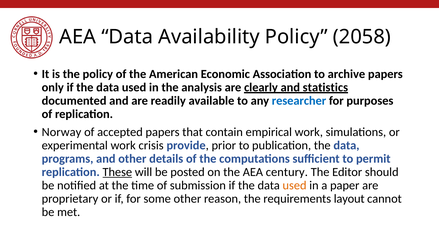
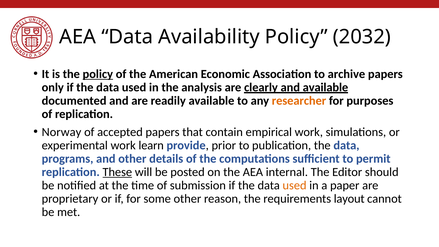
2058: 2058 -> 2032
policy at (98, 74) underline: none -> present
and statistics: statistics -> available
researcher colour: blue -> orange
crisis: crisis -> learn
century: century -> internal
